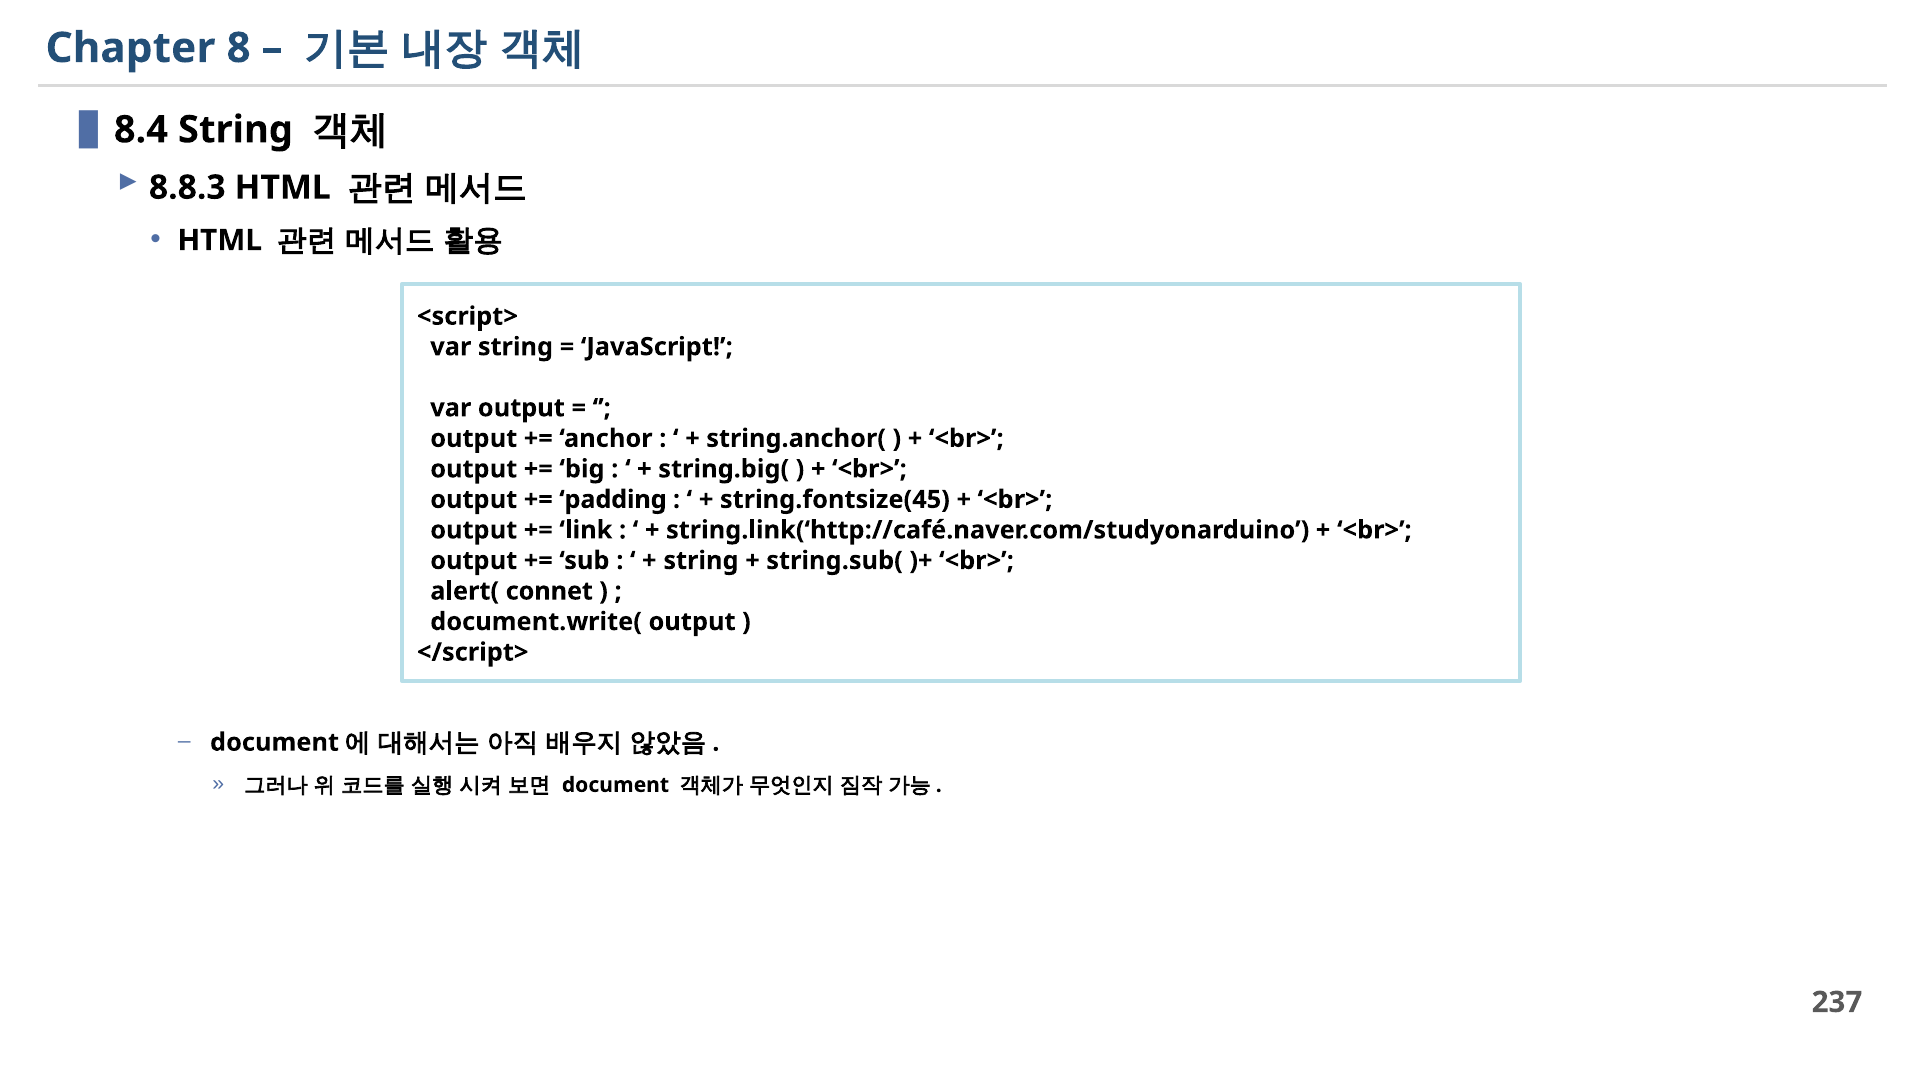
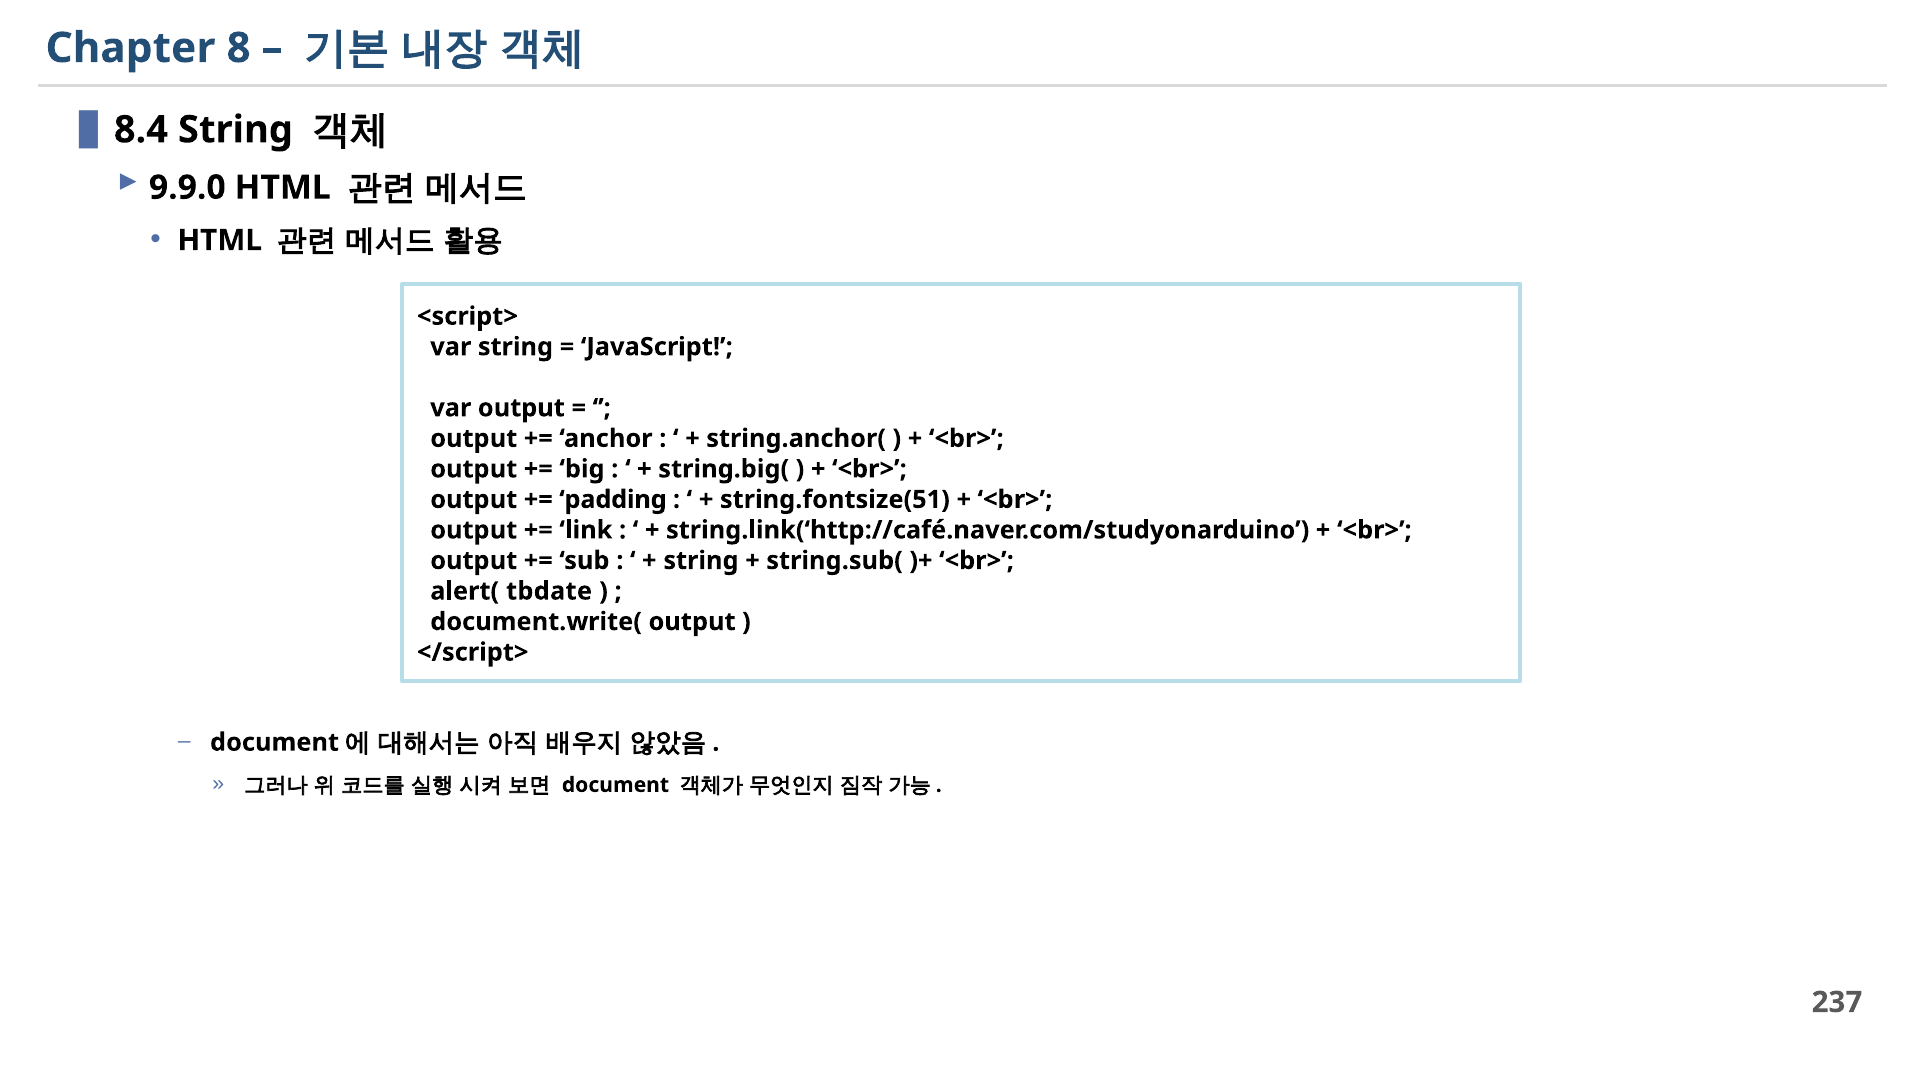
8.8.3: 8.8.3 -> 9.9.0
string.fontsize(45: string.fontsize(45 -> string.fontsize(51
connet: connet -> tbdate
